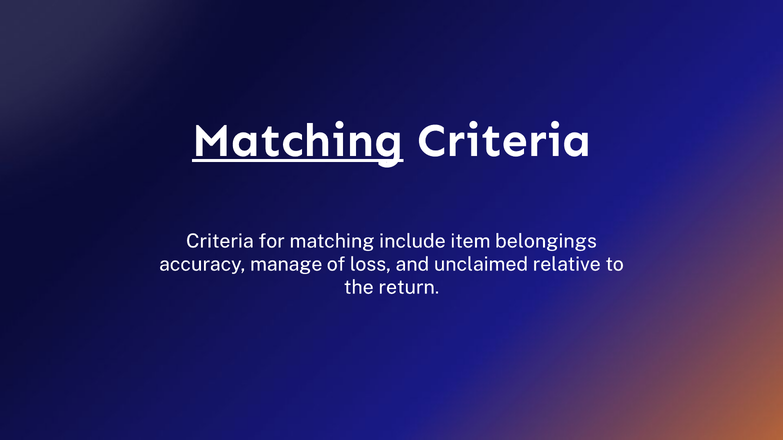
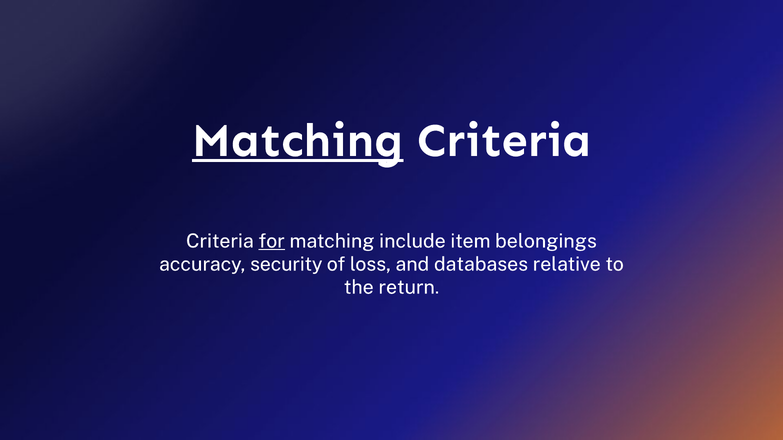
for underline: none -> present
manage: manage -> security
unclaimed: unclaimed -> databases
